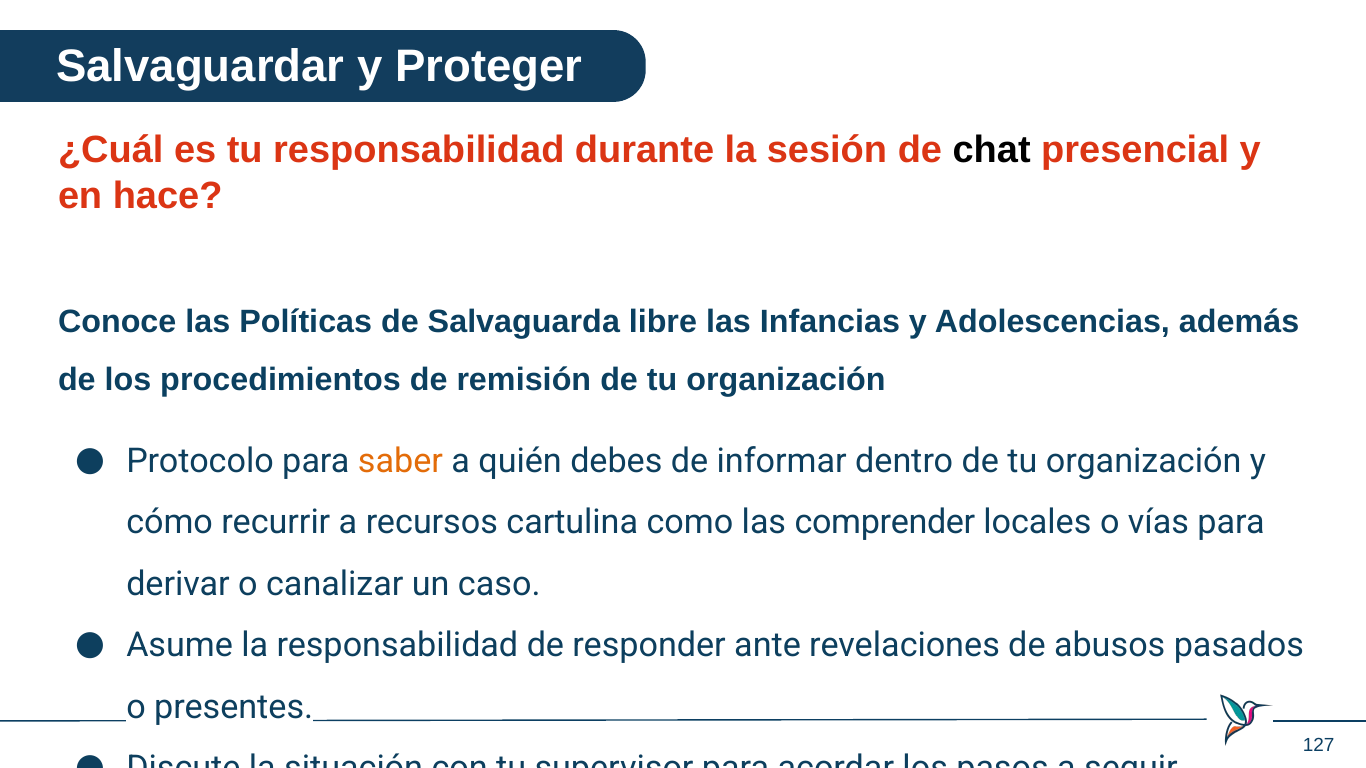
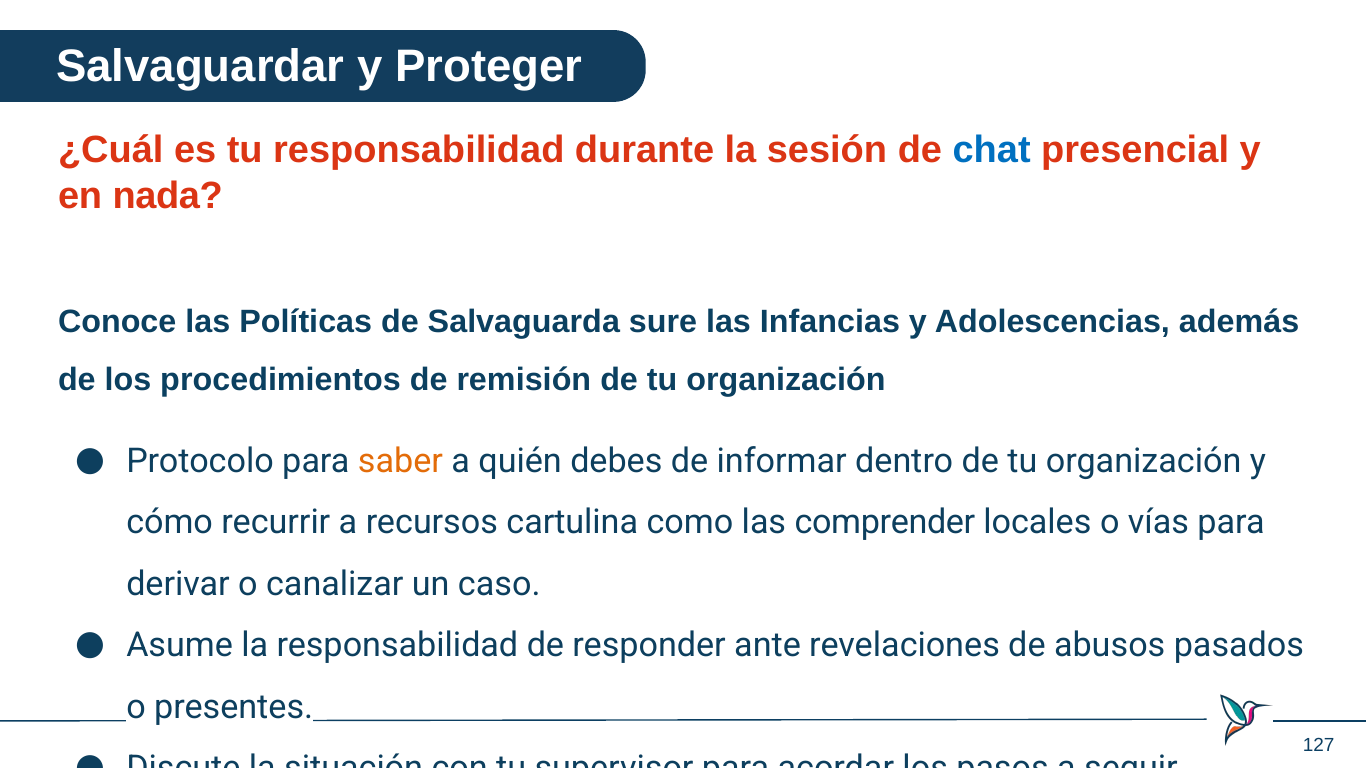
chat colour: black -> blue
hace: hace -> nada
libre: libre -> sure
